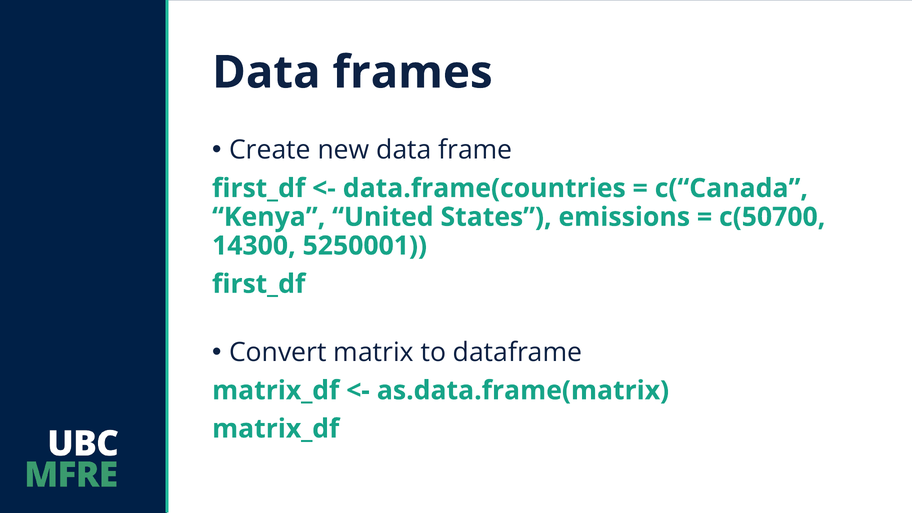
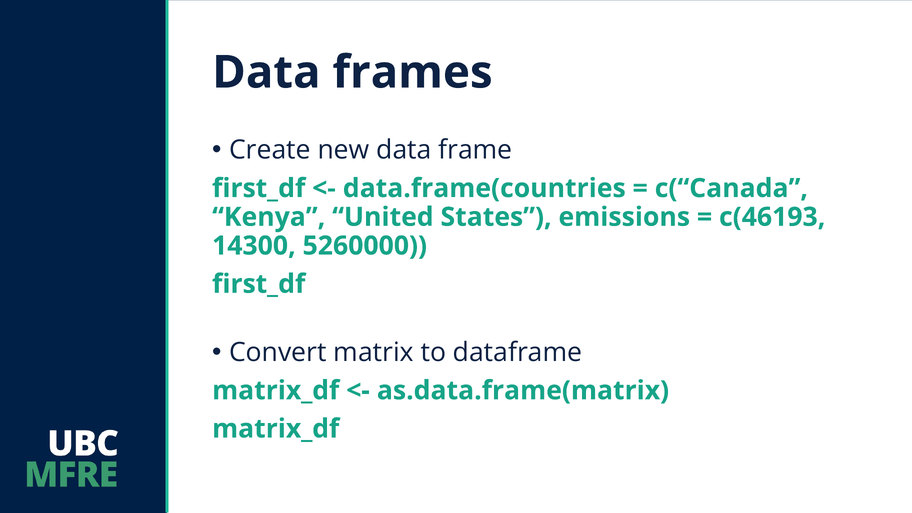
c(50700: c(50700 -> c(46193
5250001: 5250001 -> 5260000
